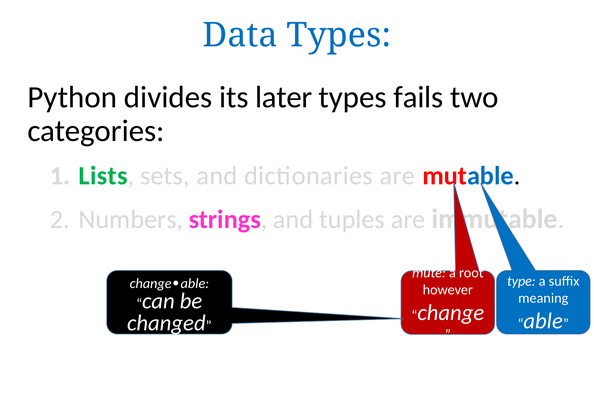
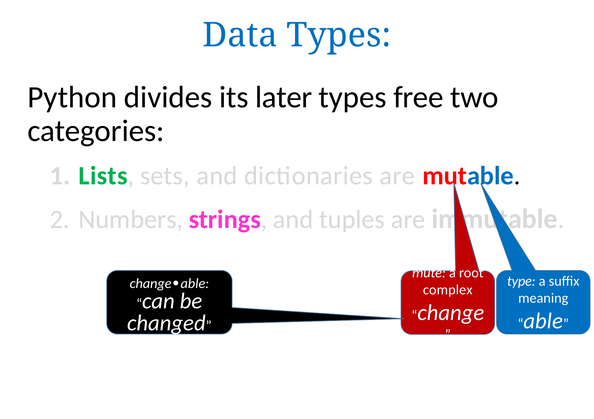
fails: fails -> free
however: however -> complex
